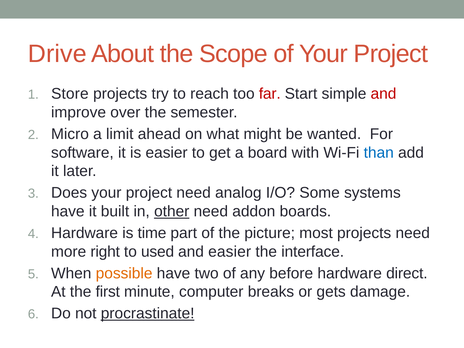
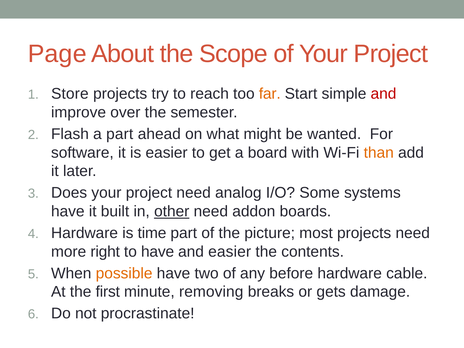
Drive: Drive -> Page
far colour: red -> orange
Micro: Micro -> Flash
a limit: limit -> part
than colour: blue -> orange
to used: used -> have
interface: interface -> contents
direct: direct -> cable
computer: computer -> removing
procrastinate underline: present -> none
